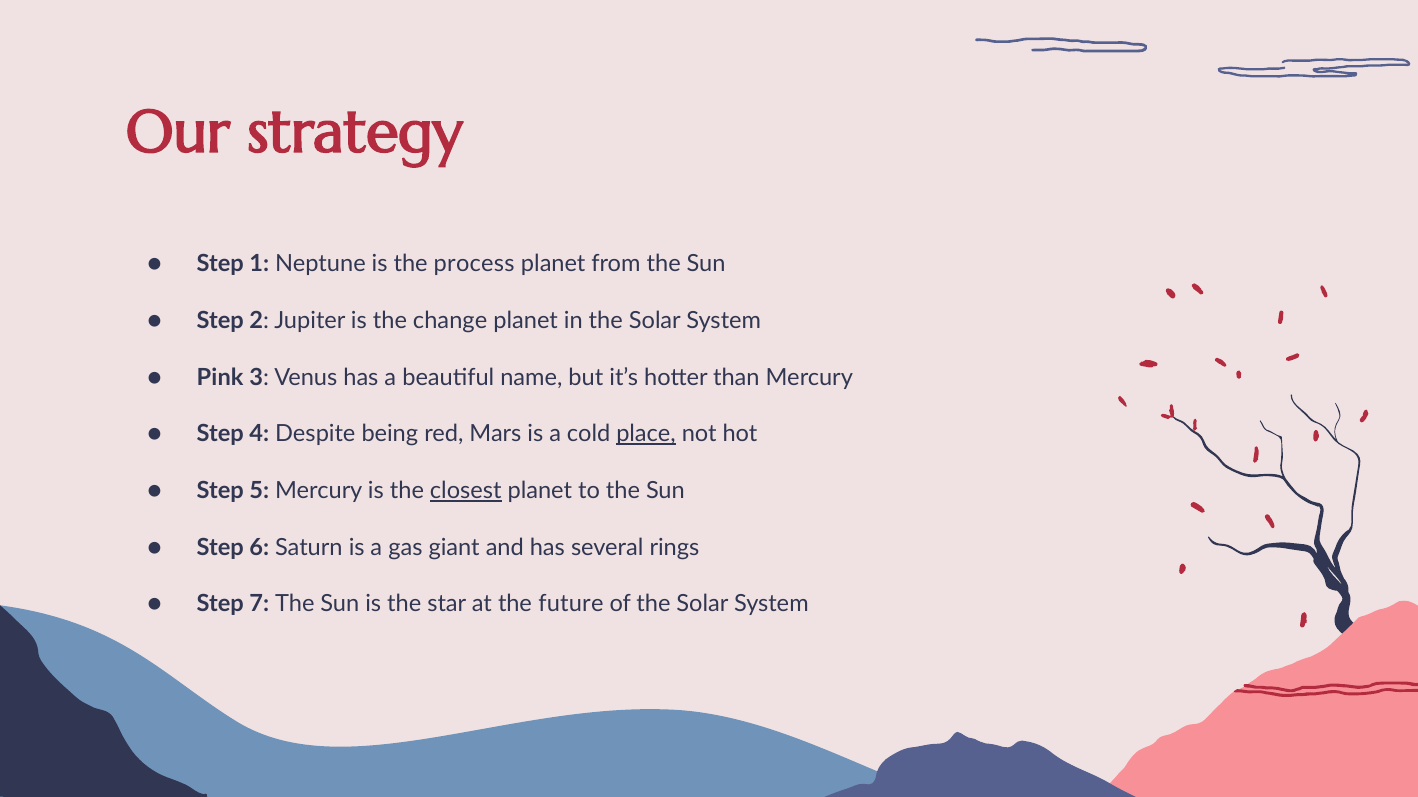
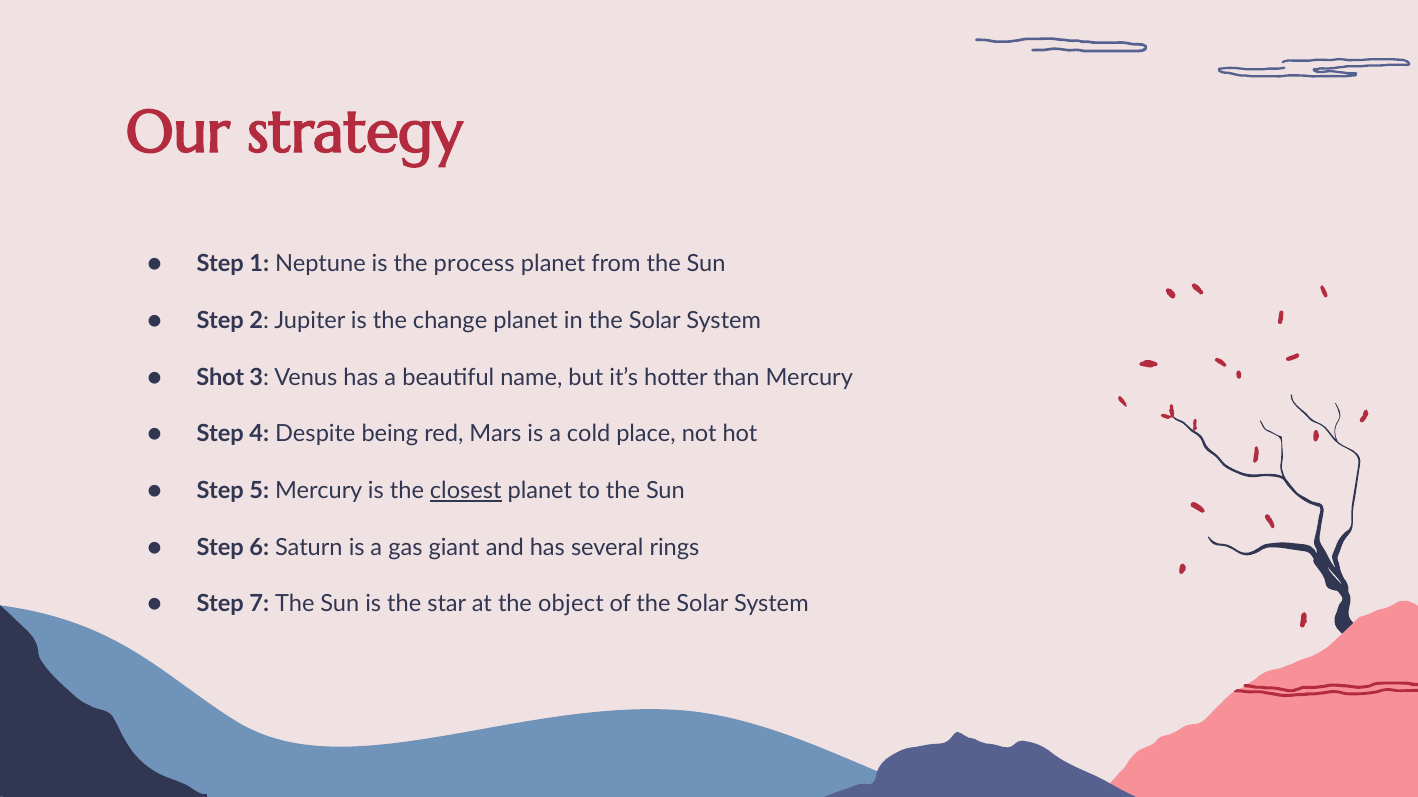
Pink: Pink -> Shot
place underline: present -> none
future: future -> object
